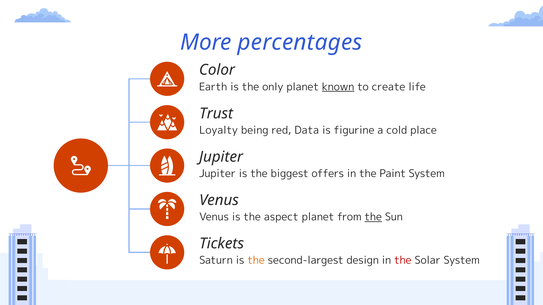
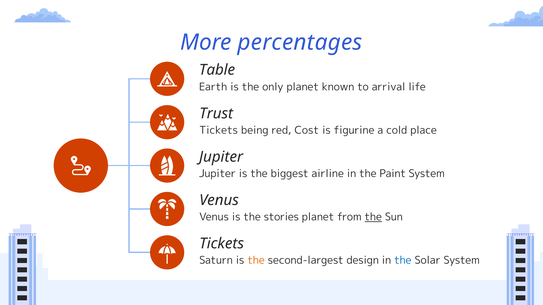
Color: Color -> Table
known underline: present -> none
create: create -> arrival
Loyalty at (219, 130): Loyalty -> Tickets
Data: Data -> Cost
offers: offers -> airline
aspect: aspect -> stories
the at (403, 261) colour: red -> blue
